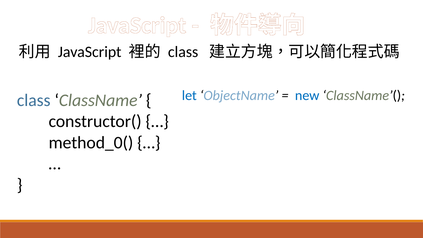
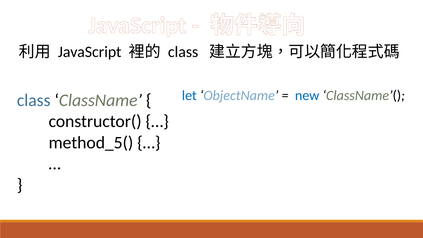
method_0(: method_0( -> method_5(
